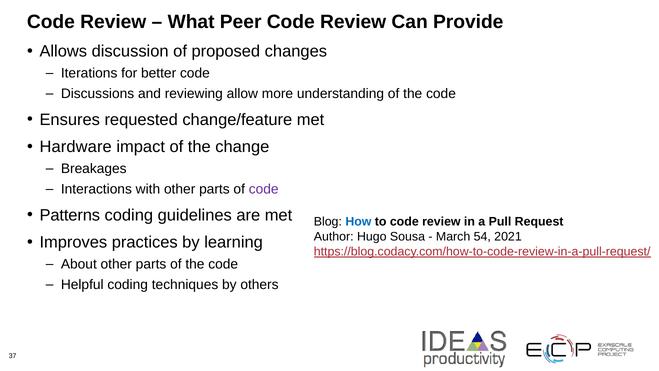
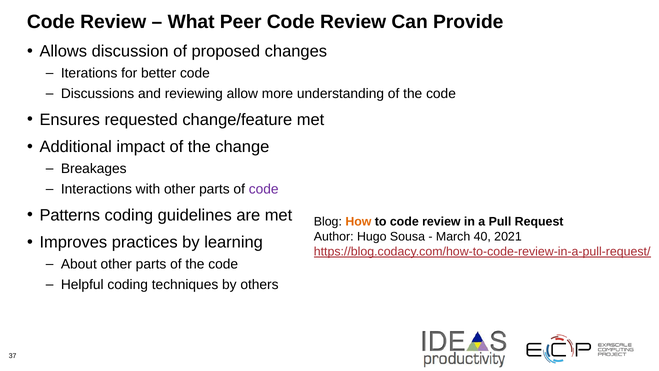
Hardware: Hardware -> Additional
How colour: blue -> orange
54: 54 -> 40
